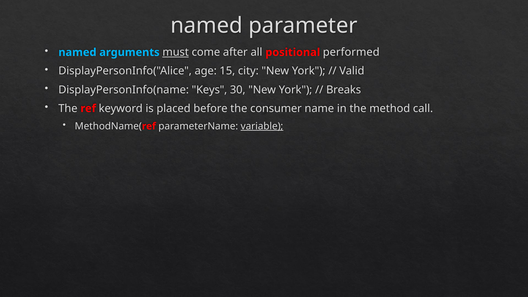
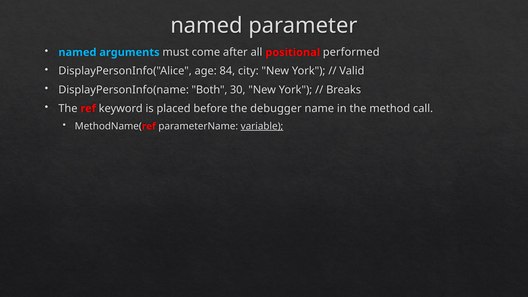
must underline: present -> none
15: 15 -> 84
Keys: Keys -> Both
consumer: consumer -> debugger
